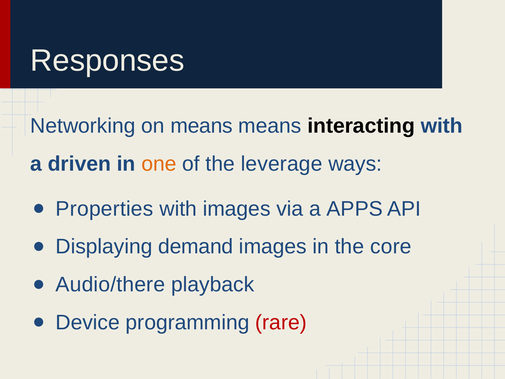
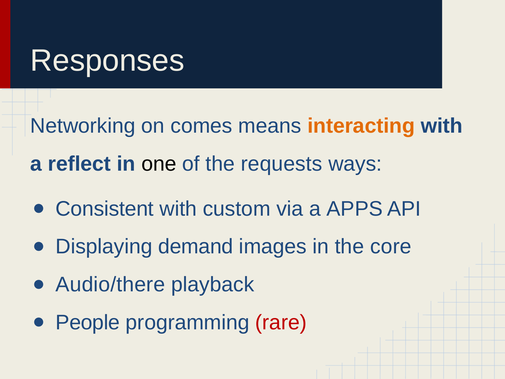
on means: means -> comes
interacting colour: black -> orange
driven: driven -> reflect
one colour: orange -> black
leverage: leverage -> requests
Properties: Properties -> Consistent
with images: images -> custom
Device: Device -> People
